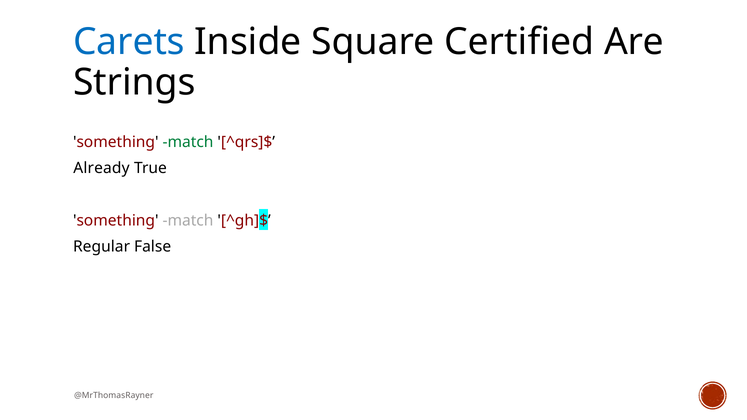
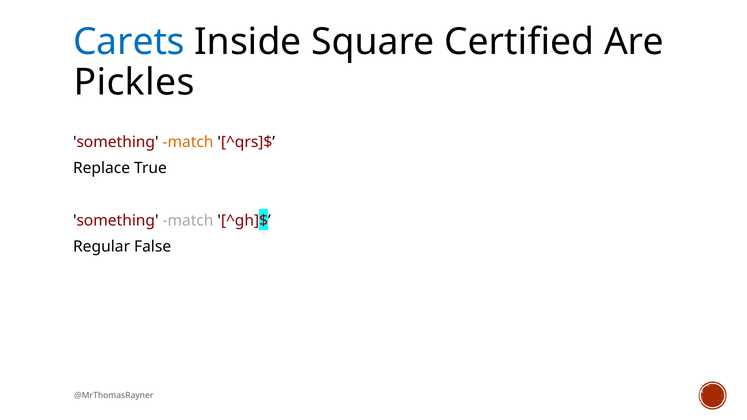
Strings: Strings -> Pickles
match at (188, 142) colour: green -> orange
Already: Already -> Replace
